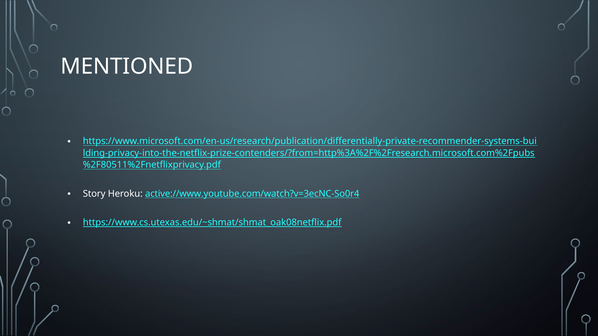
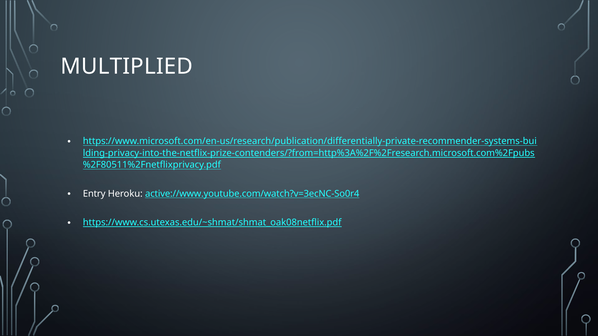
MENTIONED: MENTIONED -> MULTIPLIED
Story: Story -> Entry
